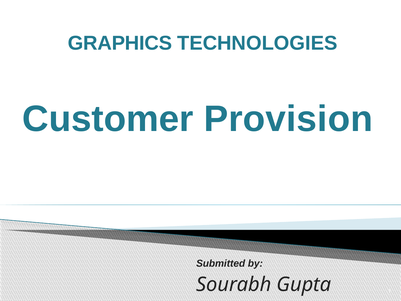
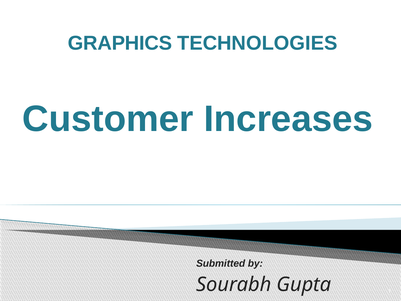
Provision: Provision -> Increases
